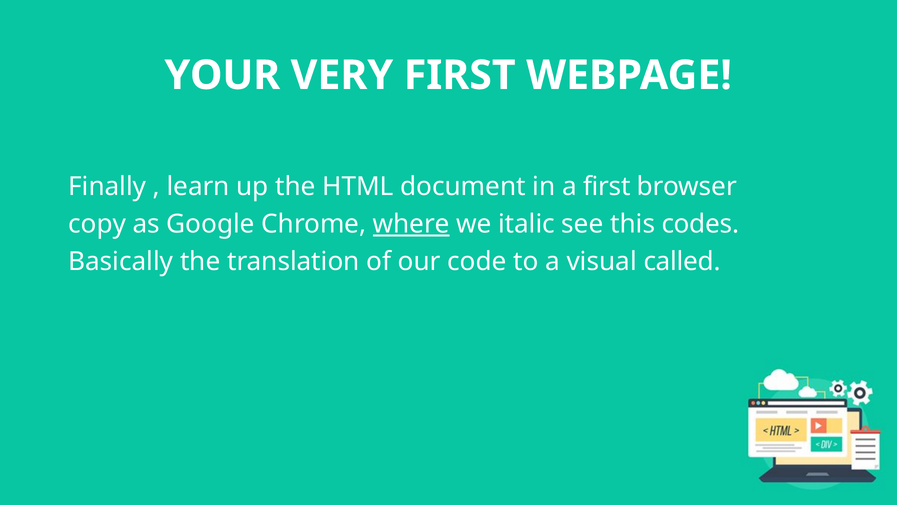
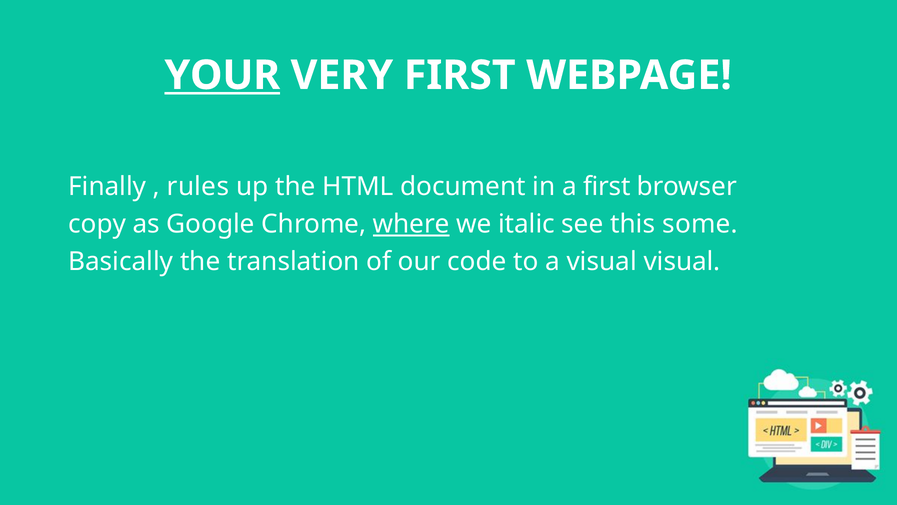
YOUR underline: none -> present
learn: learn -> rules
codes: codes -> some
visual called: called -> visual
